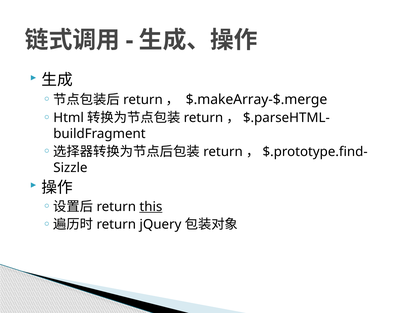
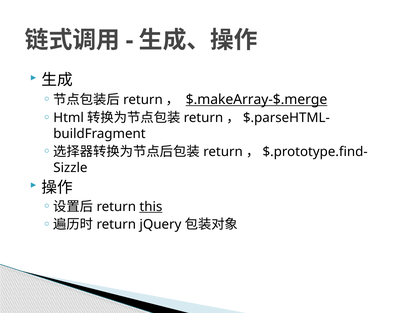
$.makeArray-$.merge underline: none -> present
